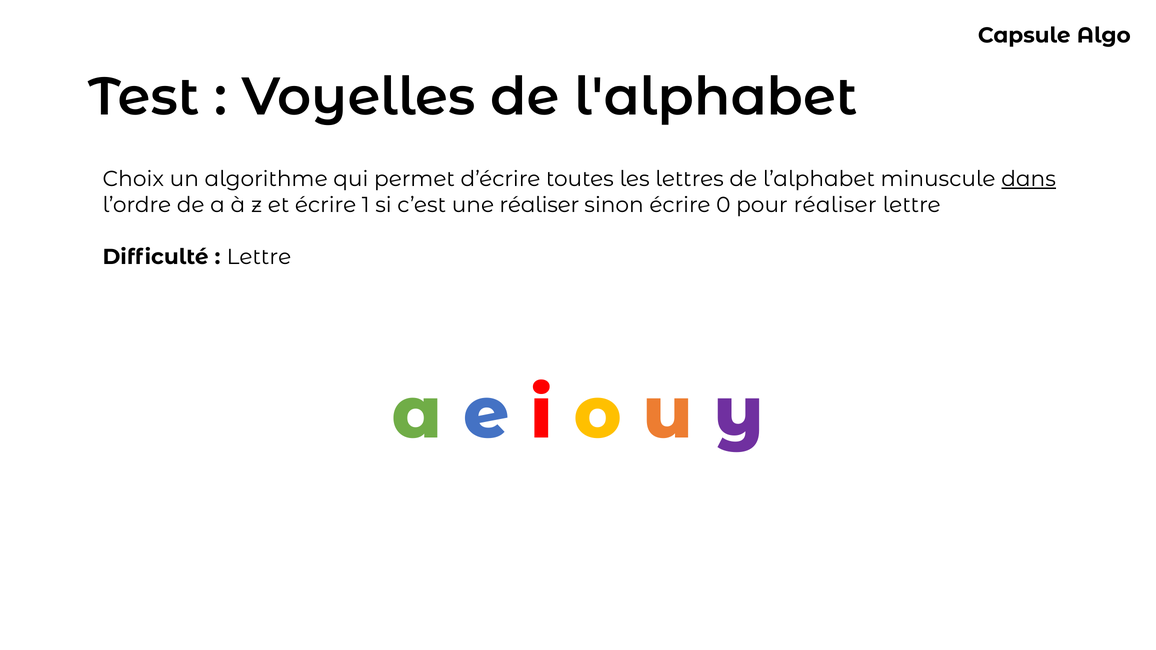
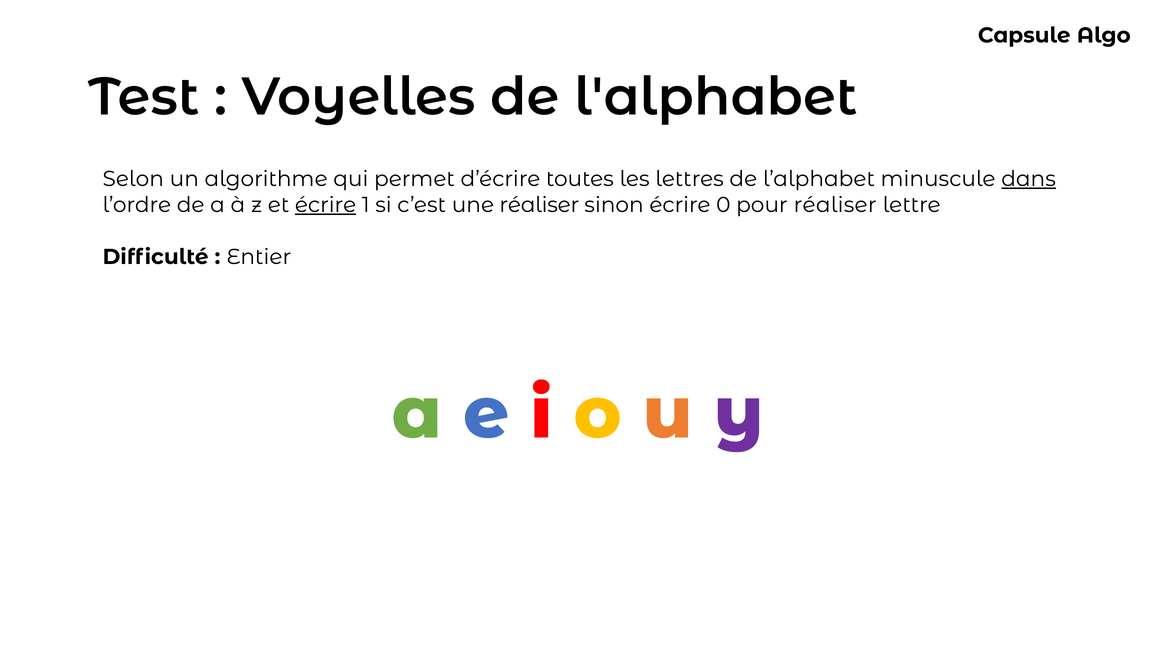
Choix: Choix -> Selon
écrire at (326, 205) underline: none -> present
Lettre at (259, 257): Lettre -> Entier
